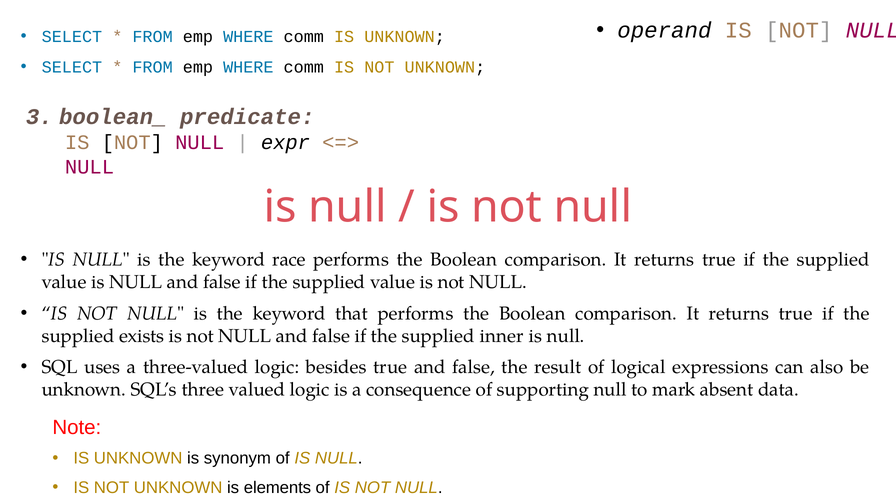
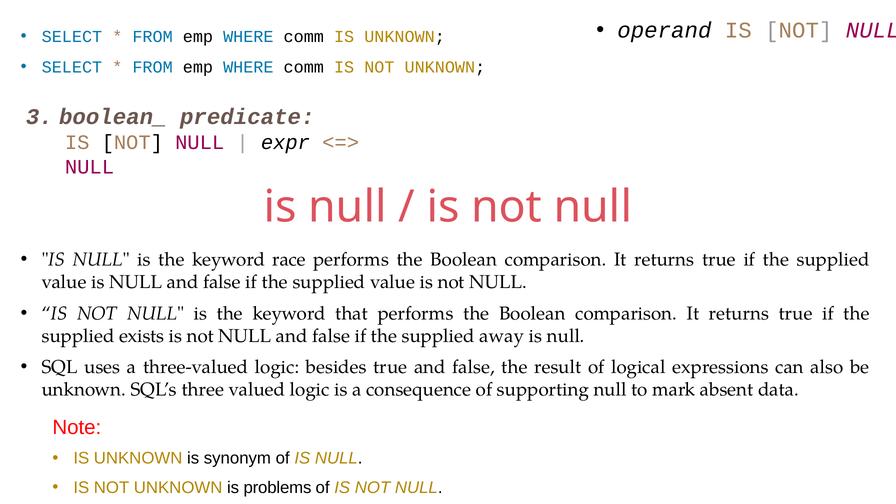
inner: inner -> away
elements: elements -> problems
